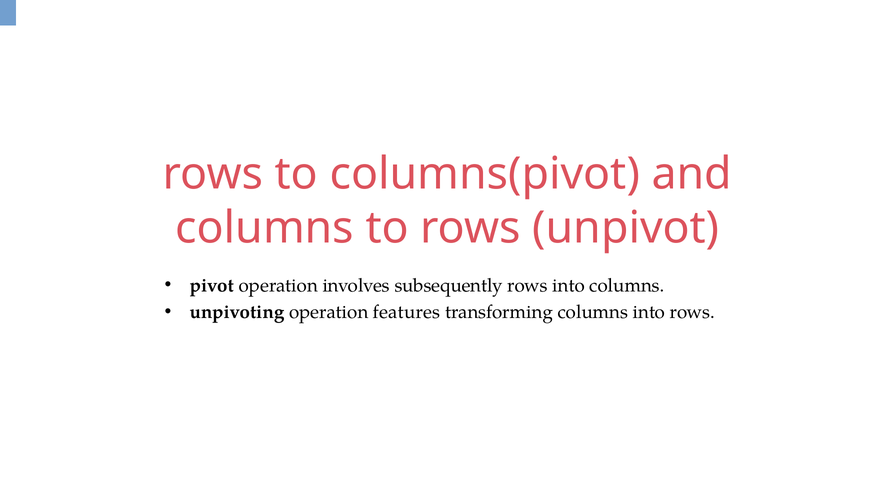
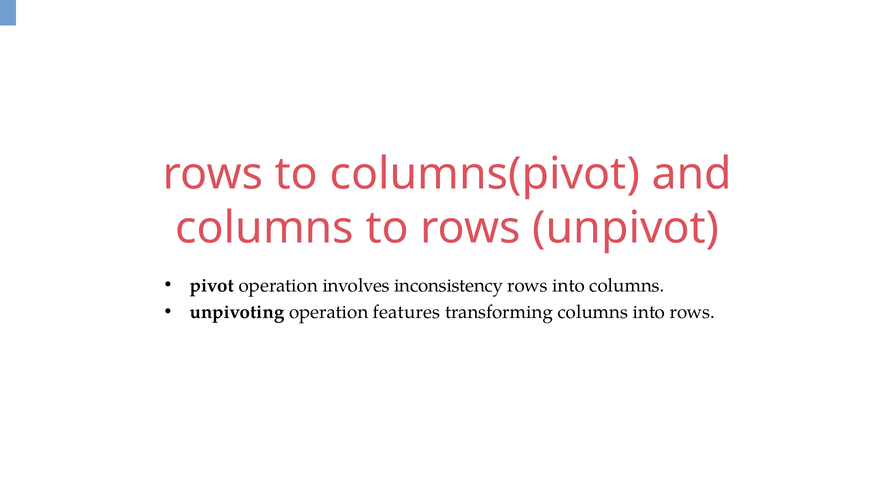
subsequently: subsequently -> inconsistency
